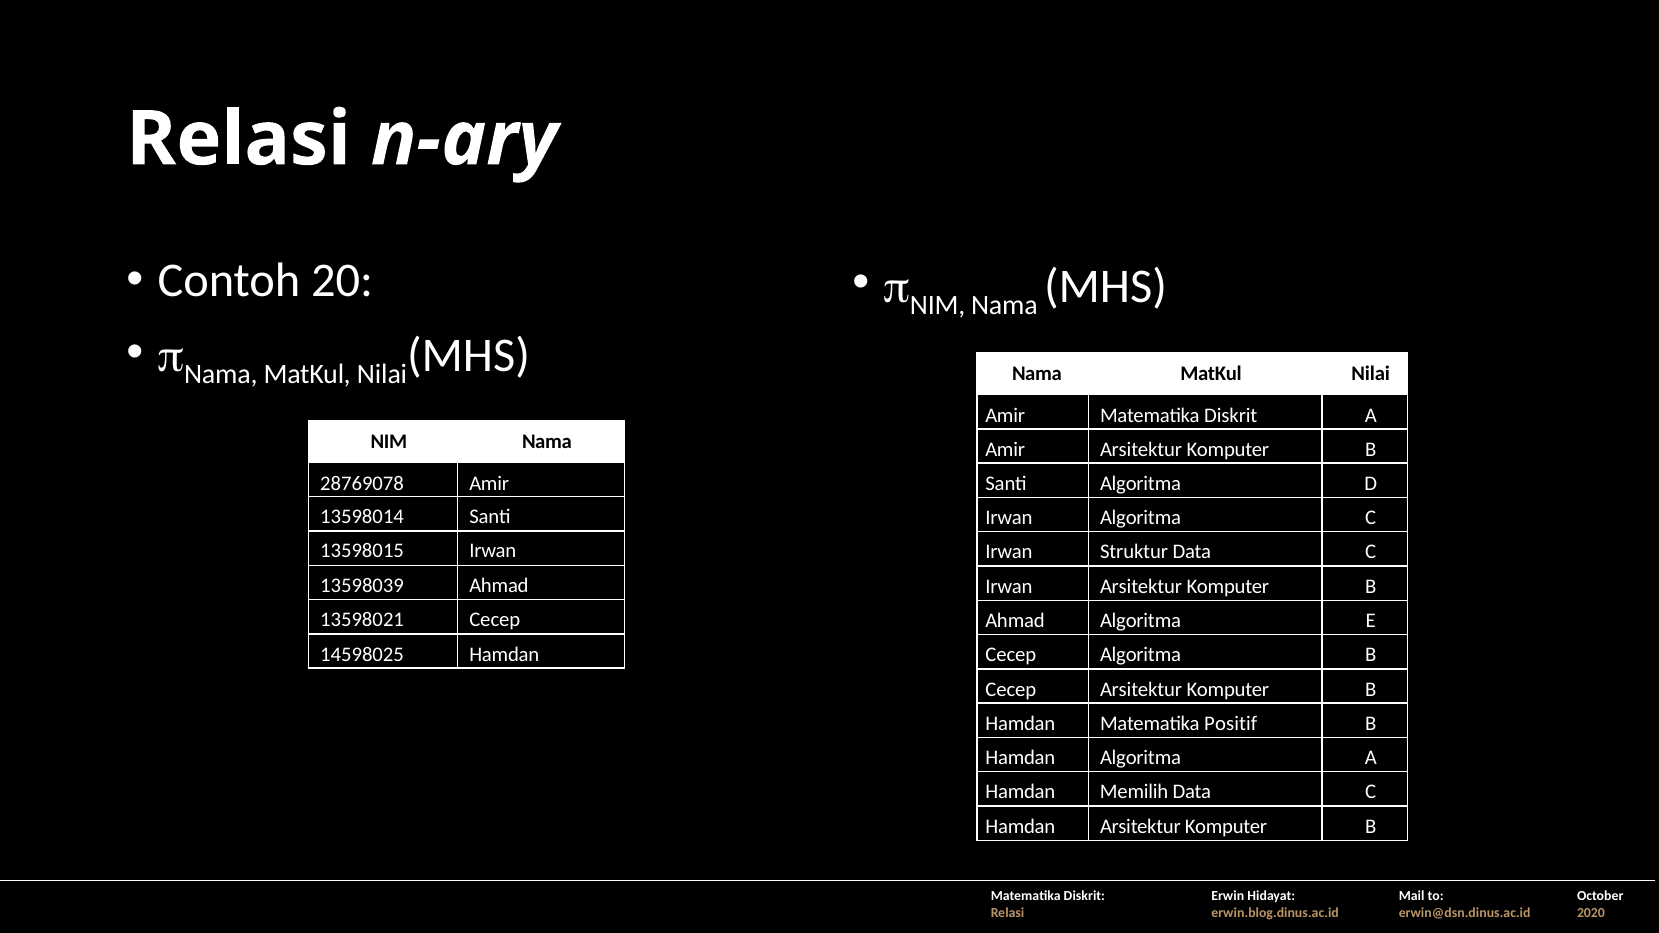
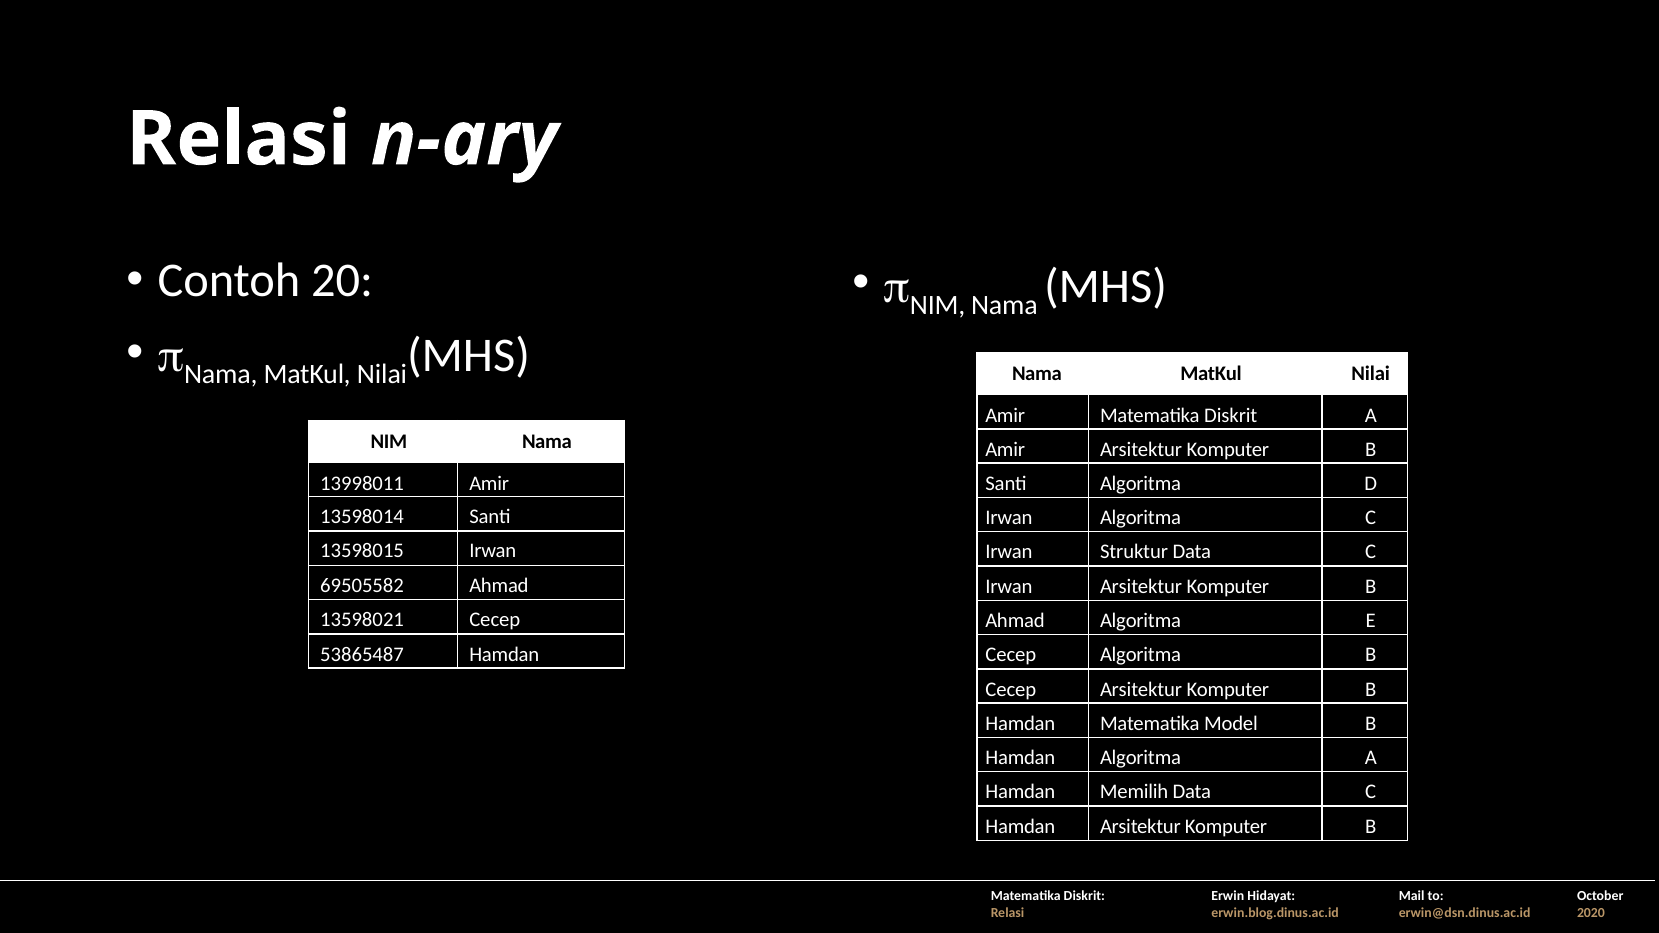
28769078: 28769078 -> 13998011
13598039: 13598039 -> 69505582
14598025: 14598025 -> 53865487
Positif: Positif -> Model
